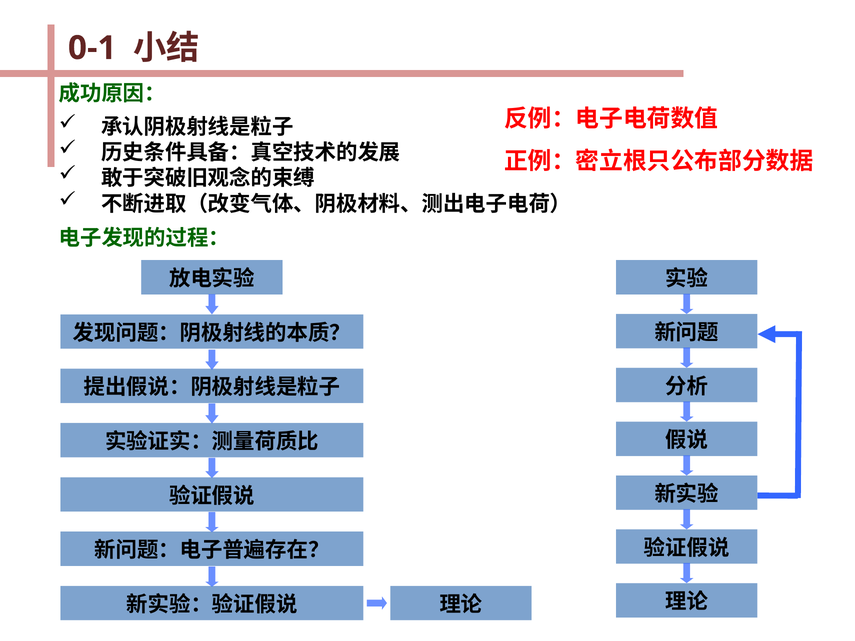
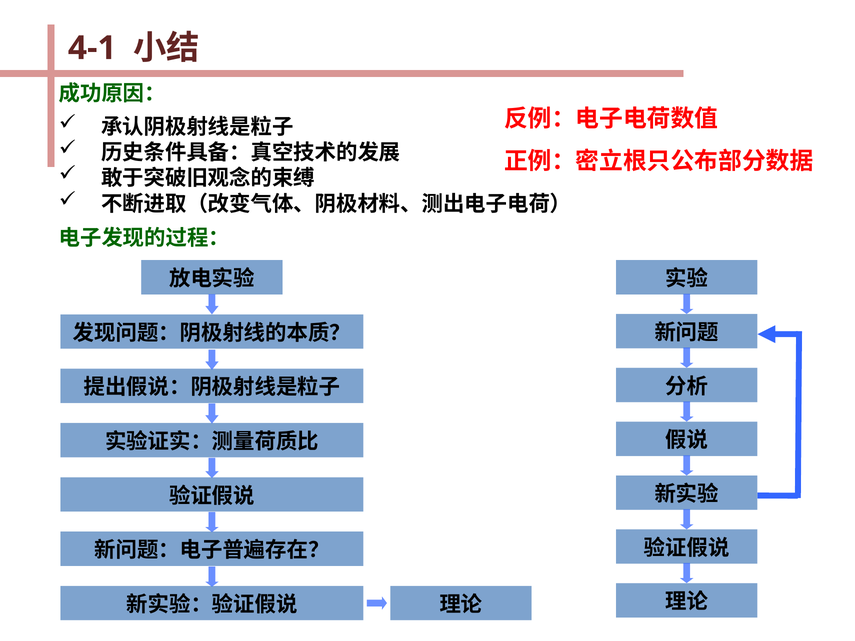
0-1: 0-1 -> 4-1
